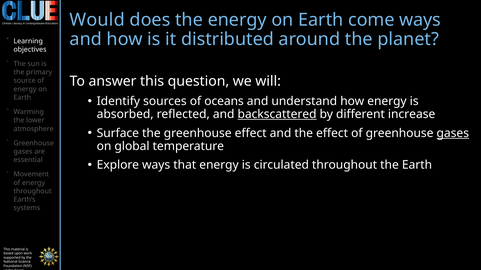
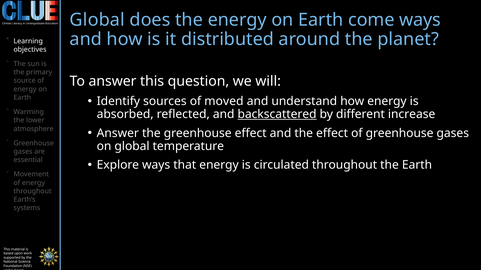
Would at (97, 20): Would -> Global
oceans: oceans -> moved
Surface at (118, 133): Surface -> Answer
gases at (453, 133) underline: present -> none
